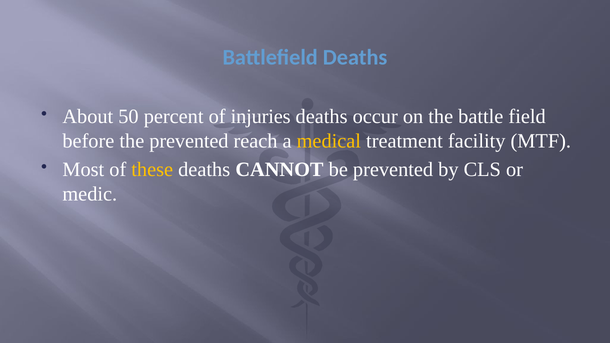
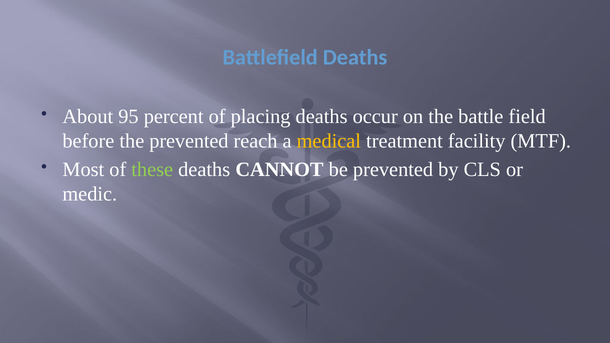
50: 50 -> 95
injuries: injuries -> placing
these colour: yellow -> light green
